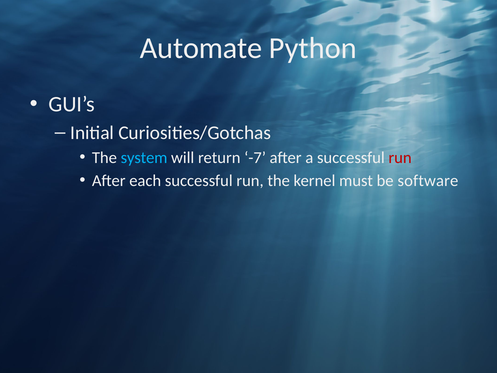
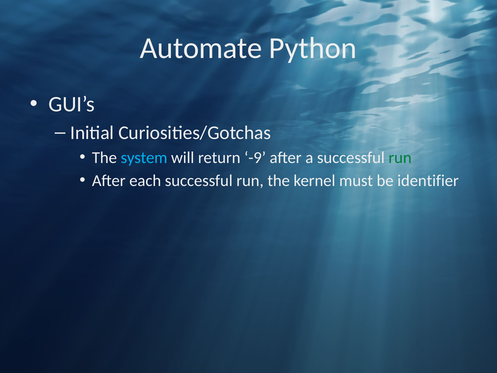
-7: -7 -> -9
run at (400, 157) colour: red -> green
software: software -> identifier
